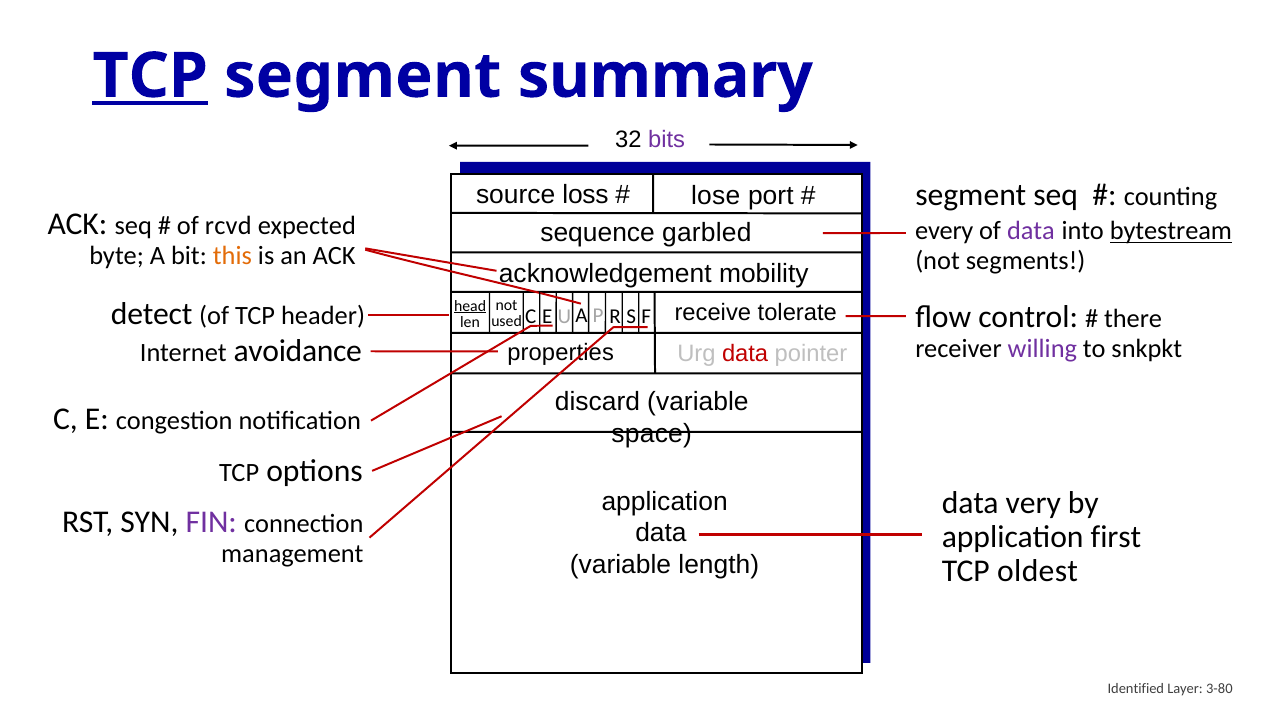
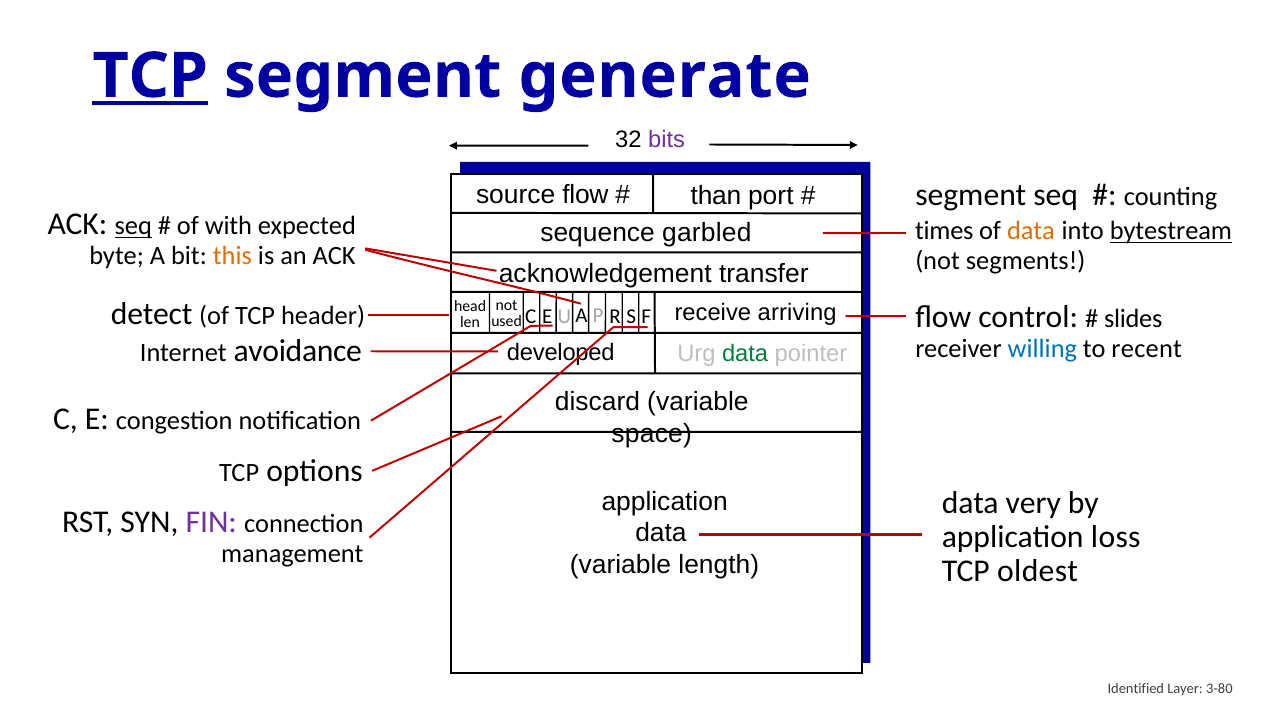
summary: summary -> generate
source loss: loss -> flow
lose: lose -> than
seq at (133, 226) underline: none -> present
rcvd: rcvd -> with
every: every -> times
data at (1031, 231) colour: purple -> orange
mobility: mobility -> transfer
head underline: present -> none
tolerate: tolerate -> arriving
there: there -> slides
willing colour: purple -> blue
snkpkt: snkpkt -> recent
properties: properties -> developed
data at (745, 354) colour: red -> green
first: first -> loss
